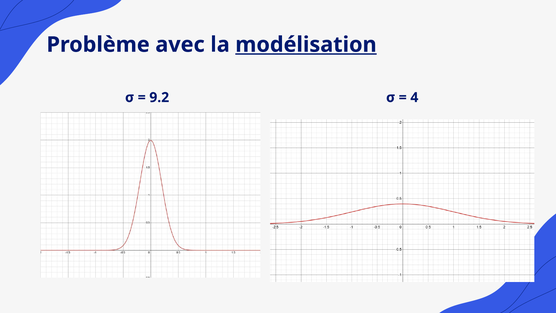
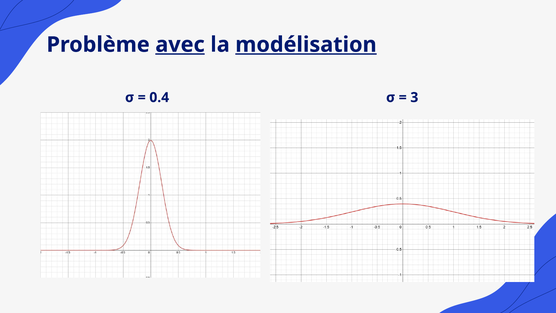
avec underline: none -> present
9.2: 9.2 -> 0.4
4: 4 -> 3
